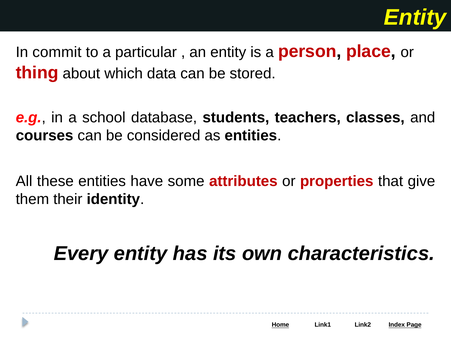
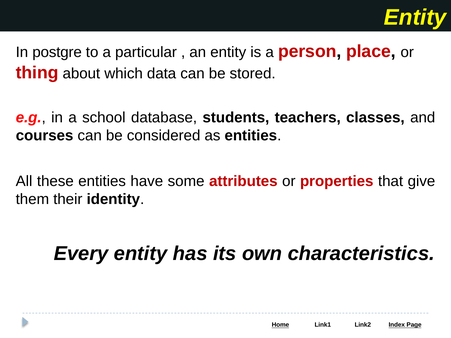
commit: commit -> postgre
